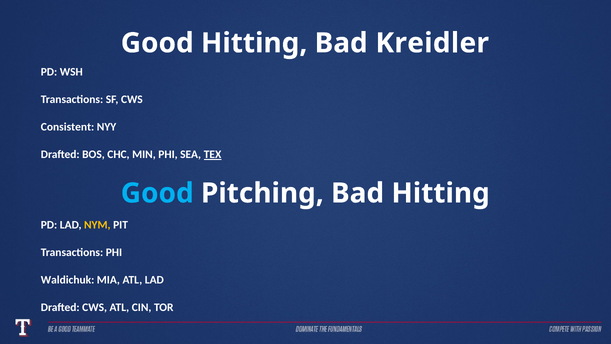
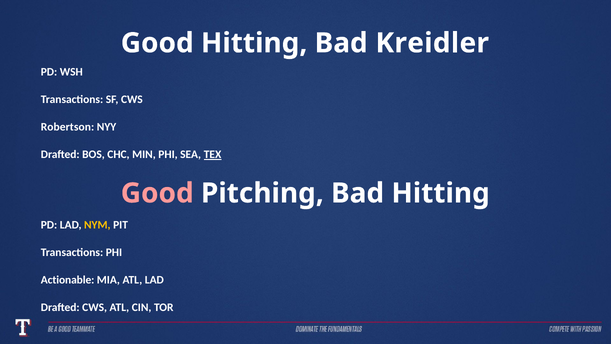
Consistent: Consistent -> Robertson
Good at (157, 193) colour: light blue -> pink
Waldichuk: Waldichuk -> Actionable
